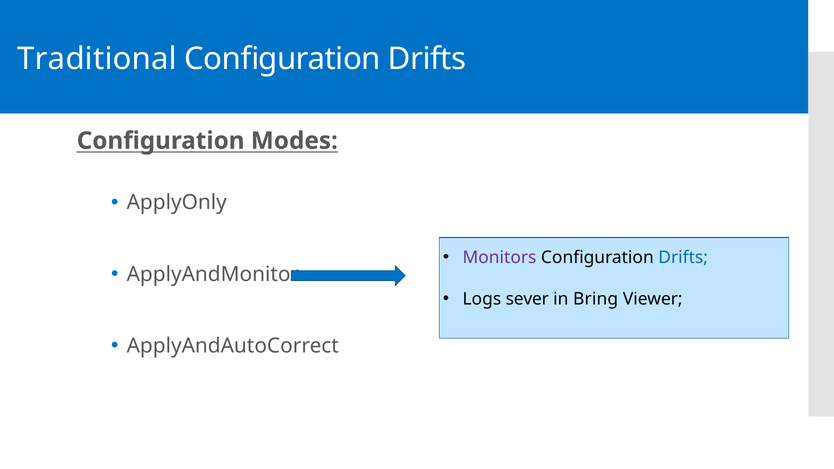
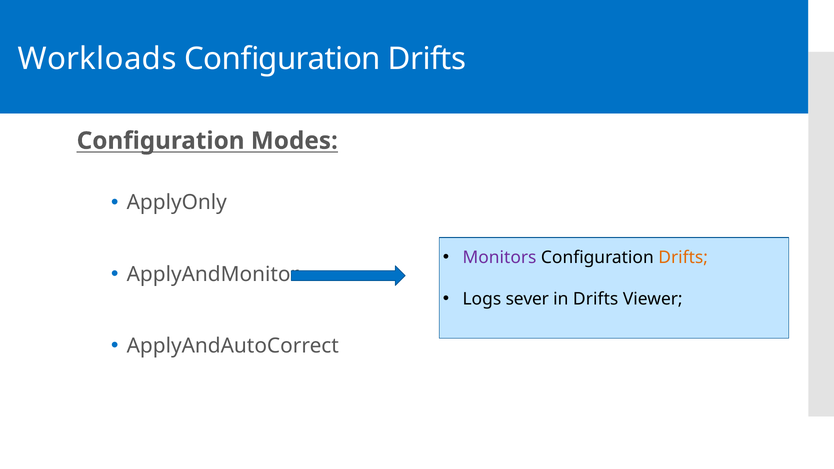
Traditional: Traditional -> Workloads
Drifts at (683, 258) colour: blue -> orange
in Bring: Bring -> Drifts
